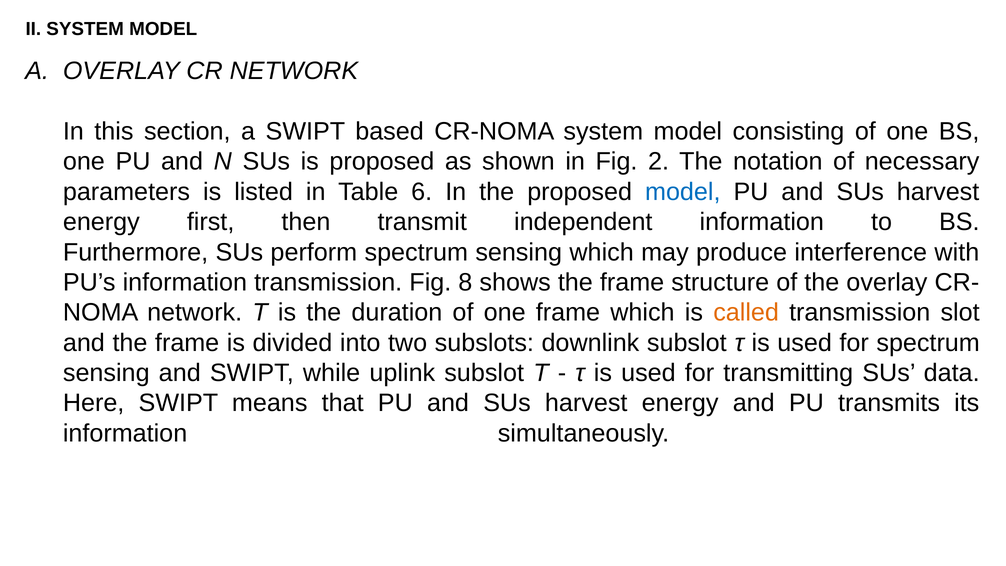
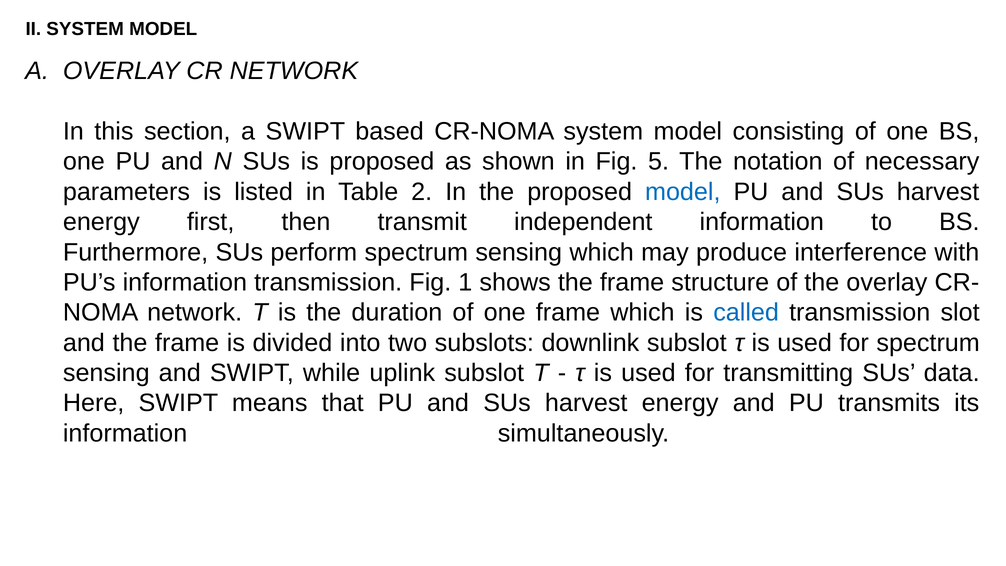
2: 2 -> 5
6: 6 -> 2
8: 8 -> 1
called colour: orange -> blue
